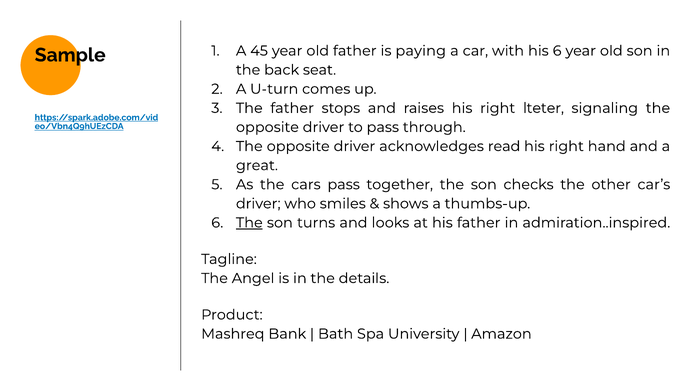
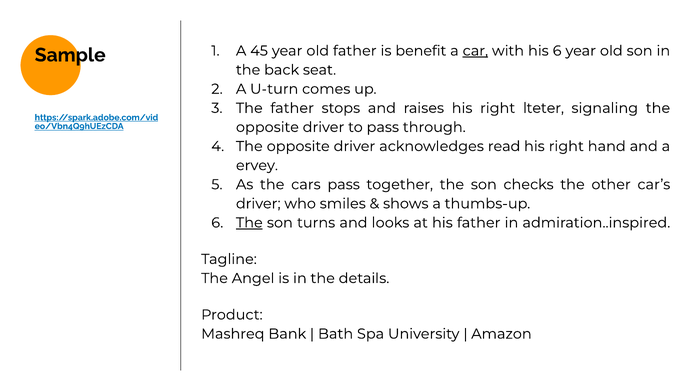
paying: paying -> benefit
car underline: none -> present
great: great -> ervey
